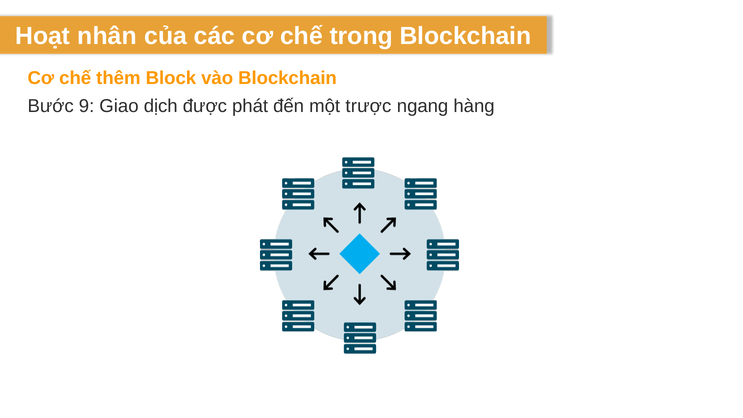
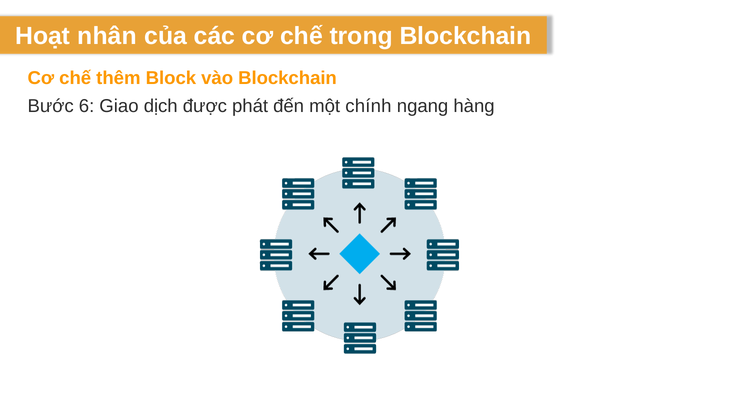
9: 9 -> 6
trược: trược -> chính
